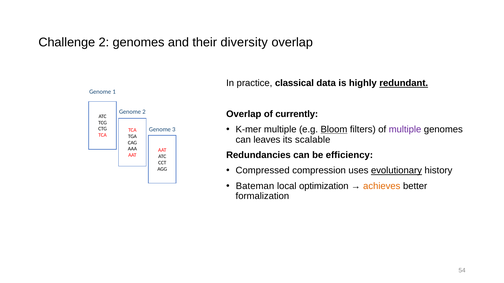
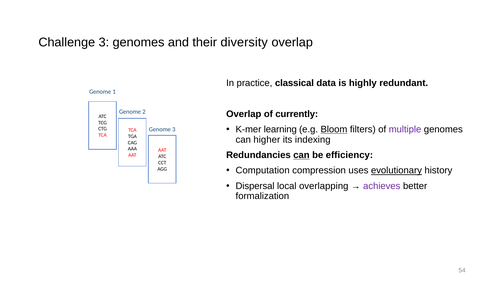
Challenge 2: 2 -> 3
redundant underline: present -> none
K-mer multiple: multiple -> learning
leaves: leaves -> higher
scalable: scalable -> indexing
can at (301, 155) underline: none -> present
Compressed: Compressed -> Computation
Bateman: Bateman -> Dispersal
optimization: optimization -> overlapping
achieves colour: orange -> purple
